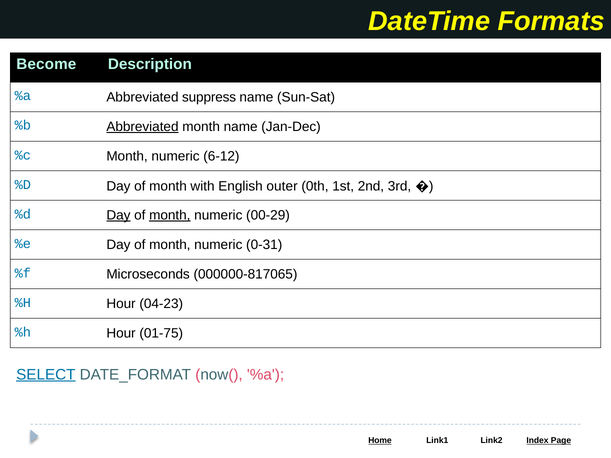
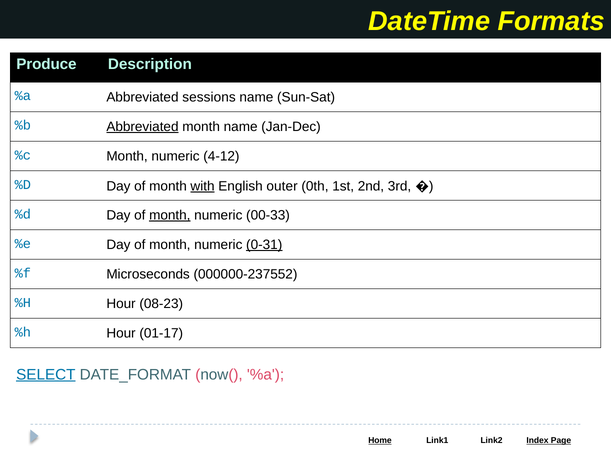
Become: Become -> Produce
suppress: suppress -> sessions
6-12: 6-12 -> 4-12
with underline: none -> present
Day at (118, 215) underline: present -> none
00-29: 00-29 -> 00-33
0-31 underline: none -> present
000000-817065: 000000-817065 -> 000000-237552
04-23: 04-23 -> 08-23
01-75: 01-75 -> 01-17
